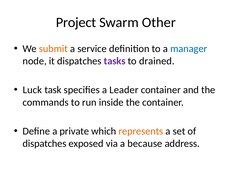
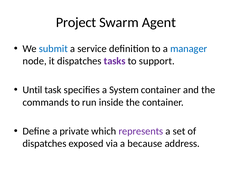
Other: Other -> Agent
submit colour: orange -> blue
drained: drained -> support
Luck: Luck -> Until
Leader: Leader -> System
represents colour: orange -> purple
